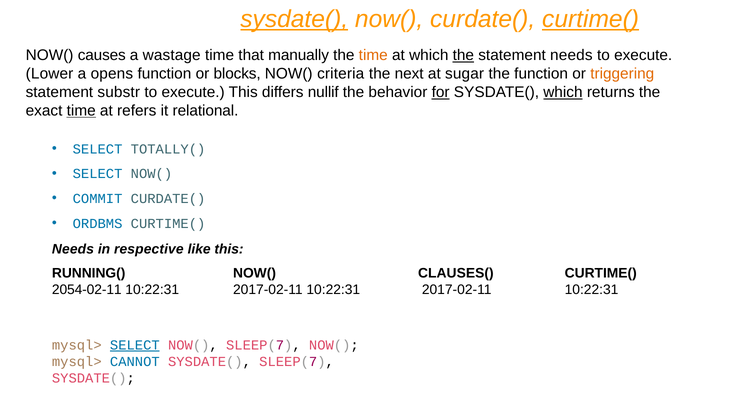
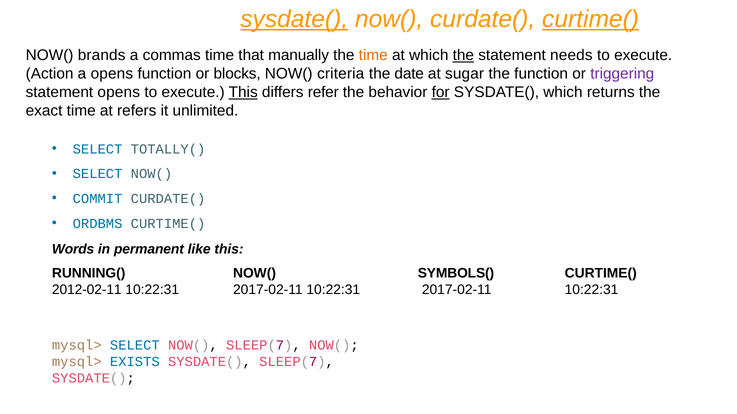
causes: causes -> brands
wastage: wastage -> commas
Lower: Lower -> Action
next: next -> date
triggering colour: orange -> purple
statement substr: substr -> opens
This at (243, 92) underline: none -> present
nullif: nullif -> refer
which at (563, 92) underline: present -> none
time at (81, 111) underline: present -> none
relational: relational -> unlimited
Needs at (73, 250): Needs -> Words
respective: respective -> permanent
CLAUSES(: CLAUSES( -> SYMBOLS(
2054-02-11: 2054-02-11 -> 2012-02-11
SELECT at (135, 345) underline: present -> none
CANNOT: CANNOT -> EXISTS
